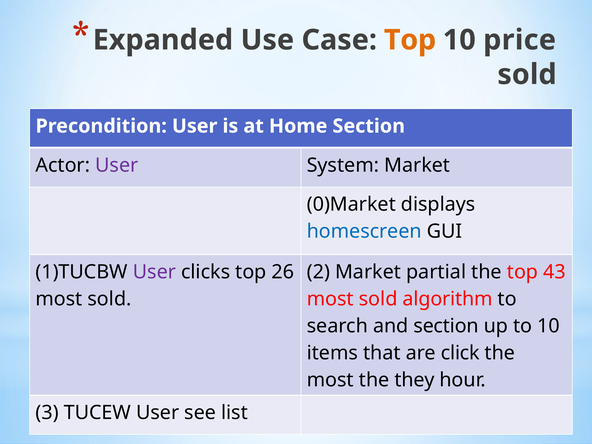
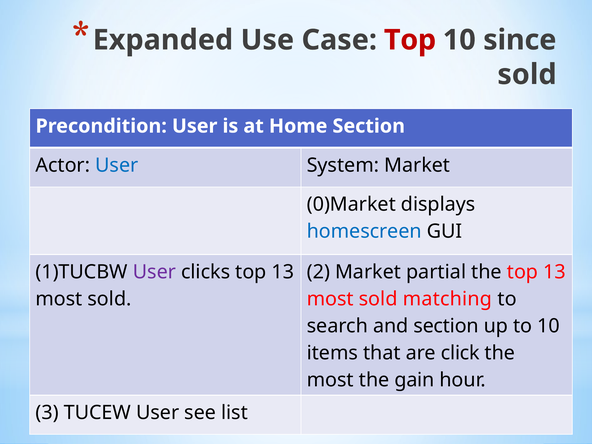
Top at (410, 40) colour: orange -> red
price: price -> since
User at (117, 165) colour: purple -> blue
clicks top 26: 26 -> 13
the top 43: 43 -> 13
algorithm: algorithm -> matching
they: they -> gain
